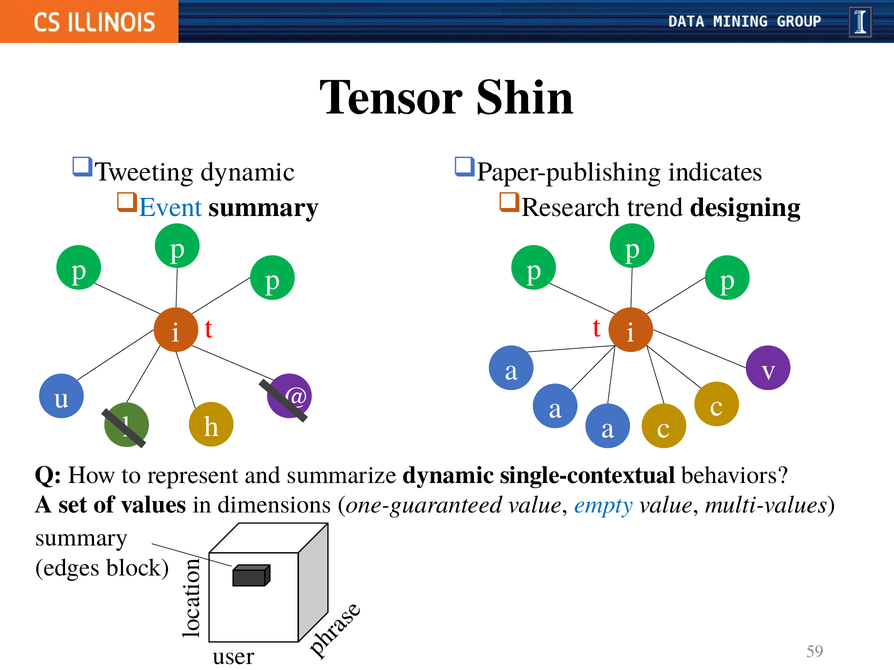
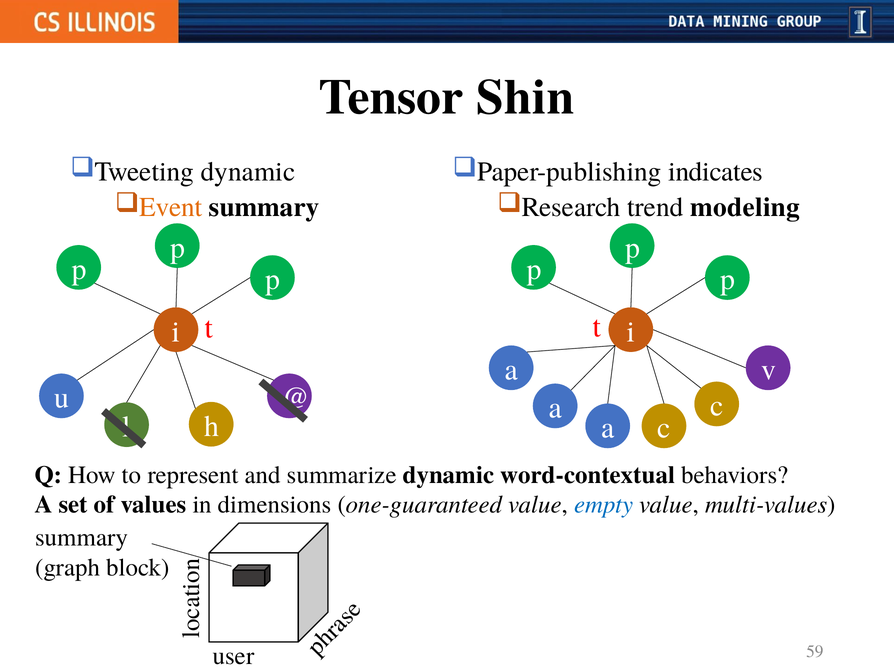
Event colour: blue -> orange
designing: designing -> modeling
single-contextual: single-contextual -> word-contextual
edges: edges -> graph
